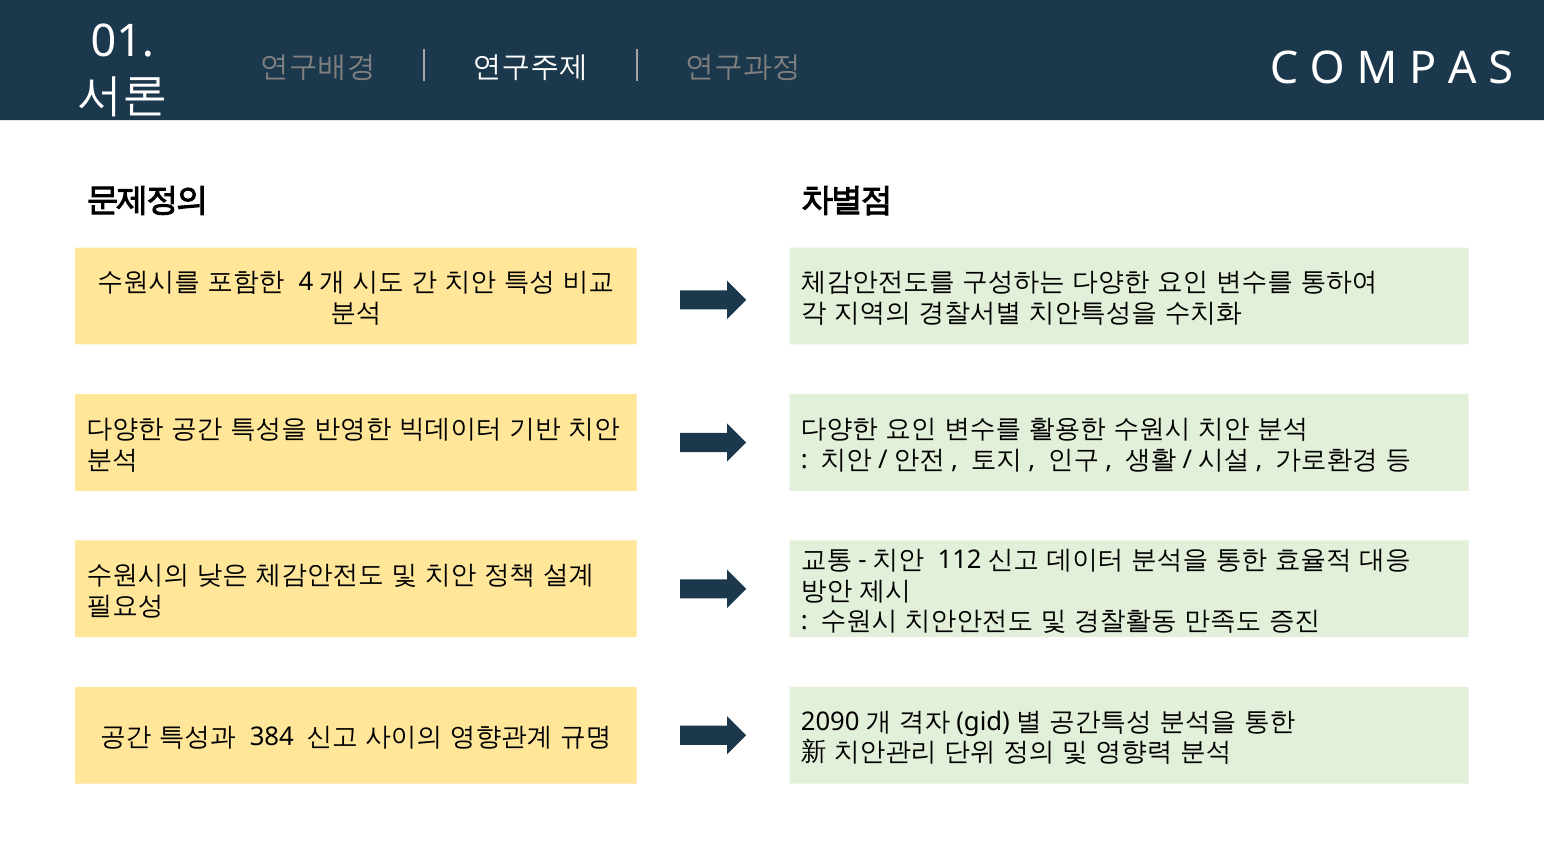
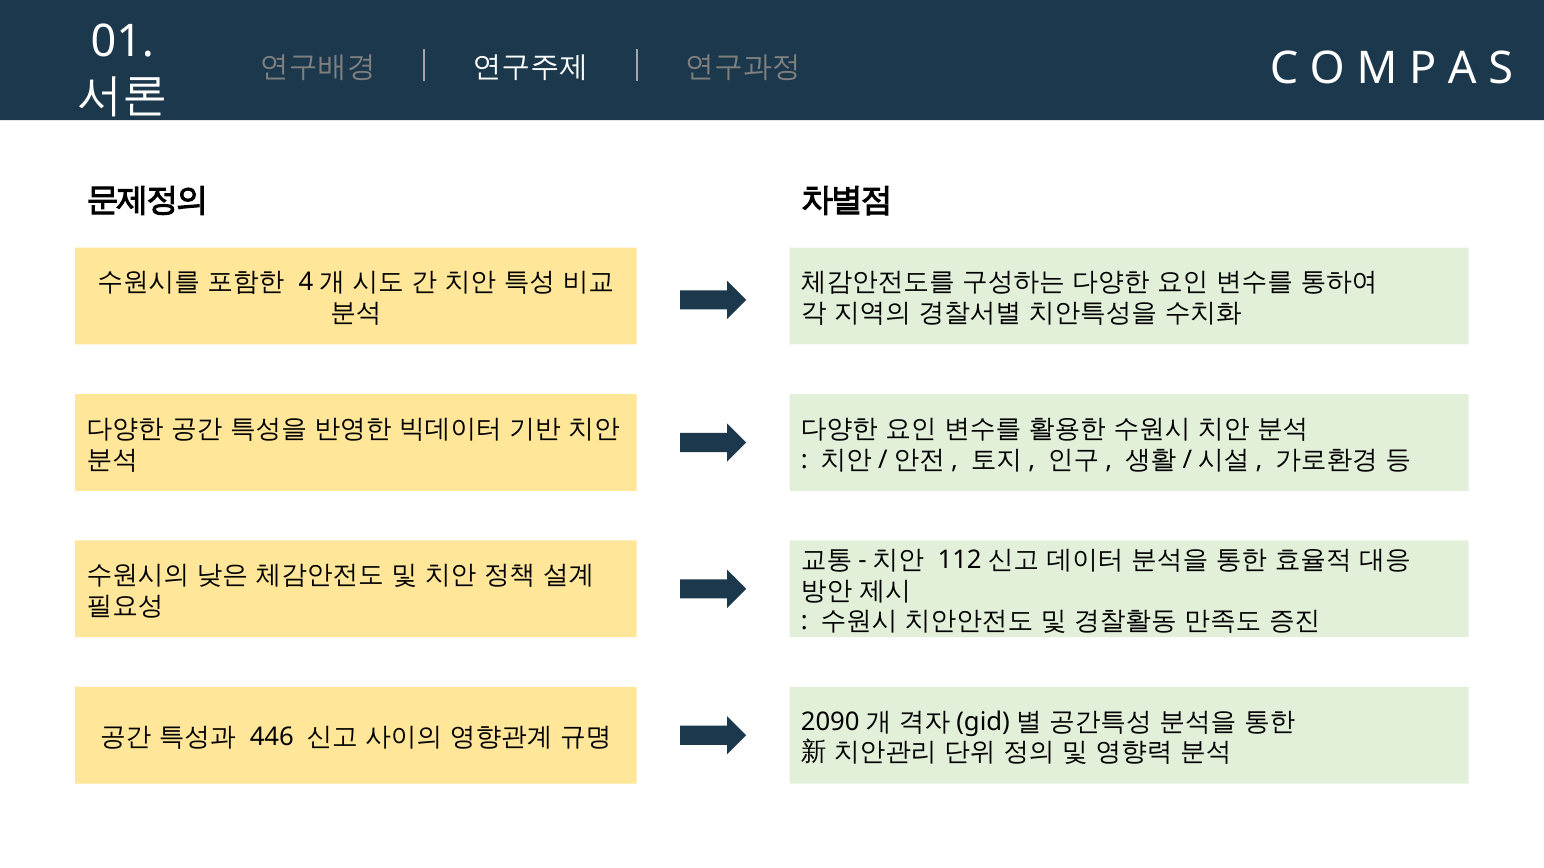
384: 384 -> 446
